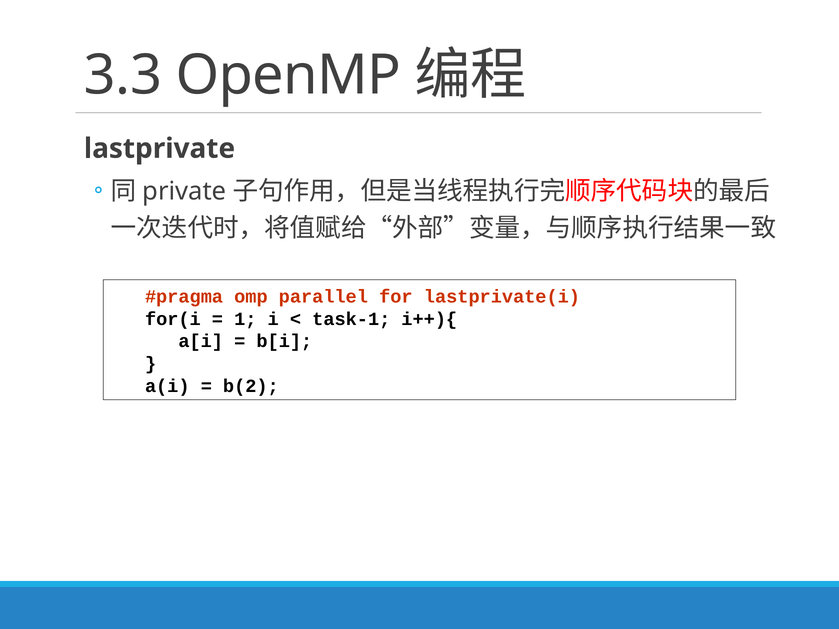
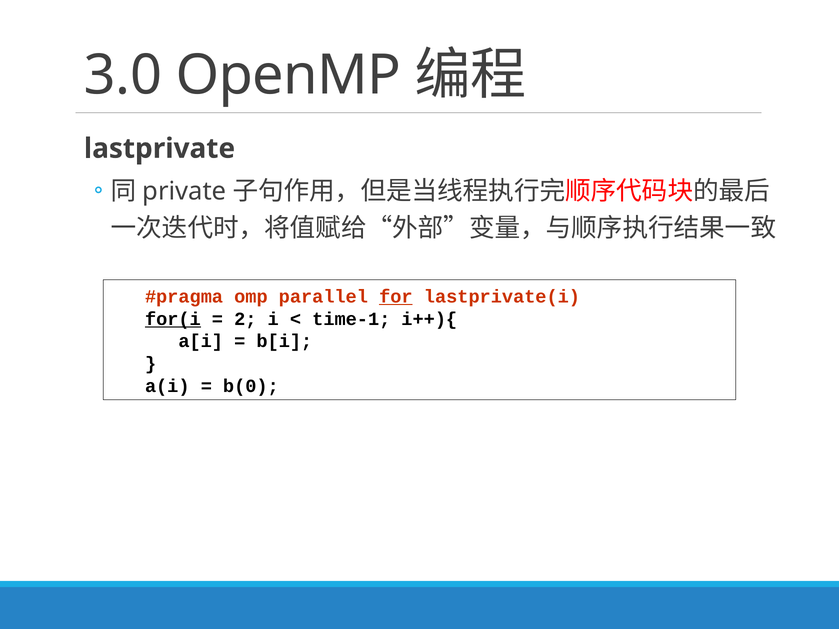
3.3: 3.3 -> 3.0
for underline: none -> present
for(i underline: none -> present
1: 1 -> 2
task-1: task-1 -> time-1
b(2: b(2 -> b(0
